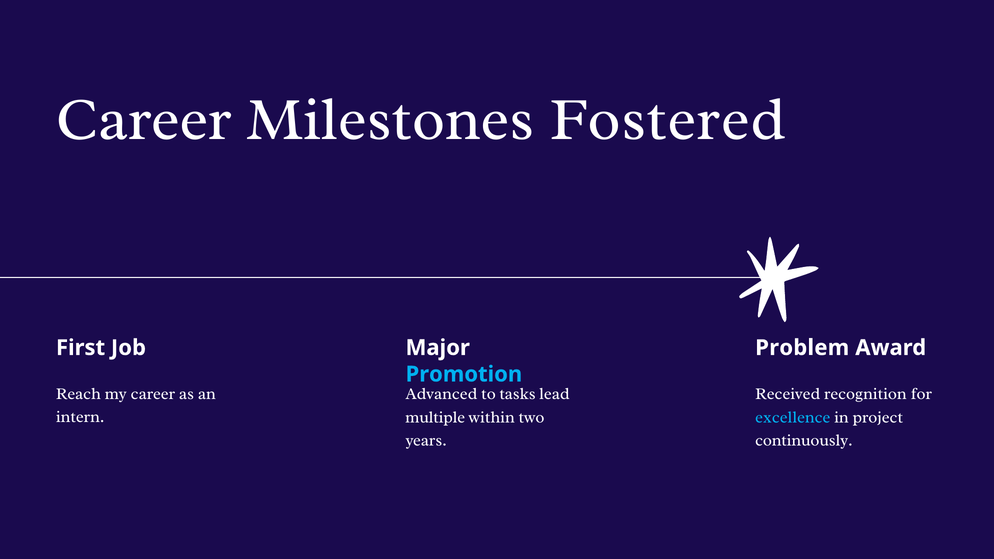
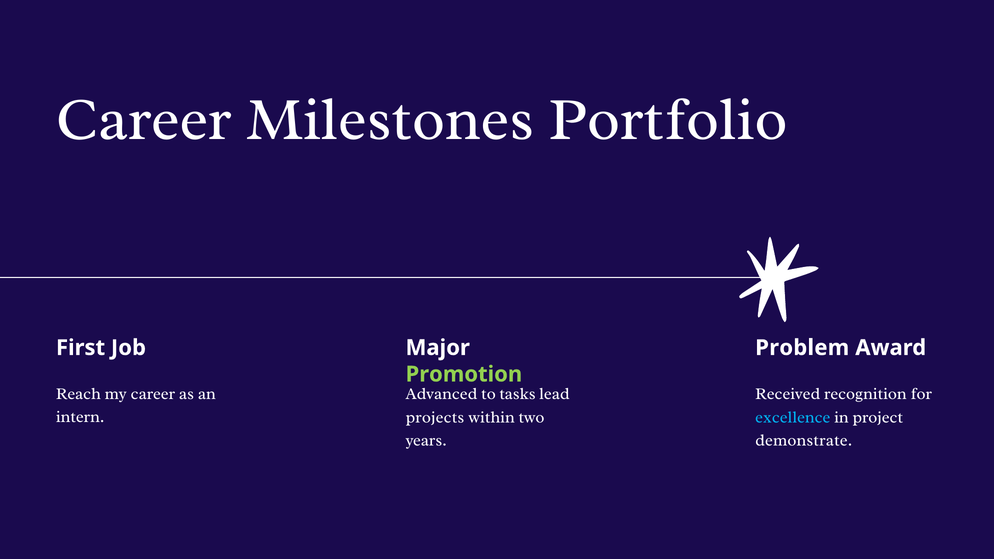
Fostered: Fostered -> Portfolio
Promotion colour: light blue -> light green
multiple: multiple -> projects
continuously: continuously -> demonstrate
